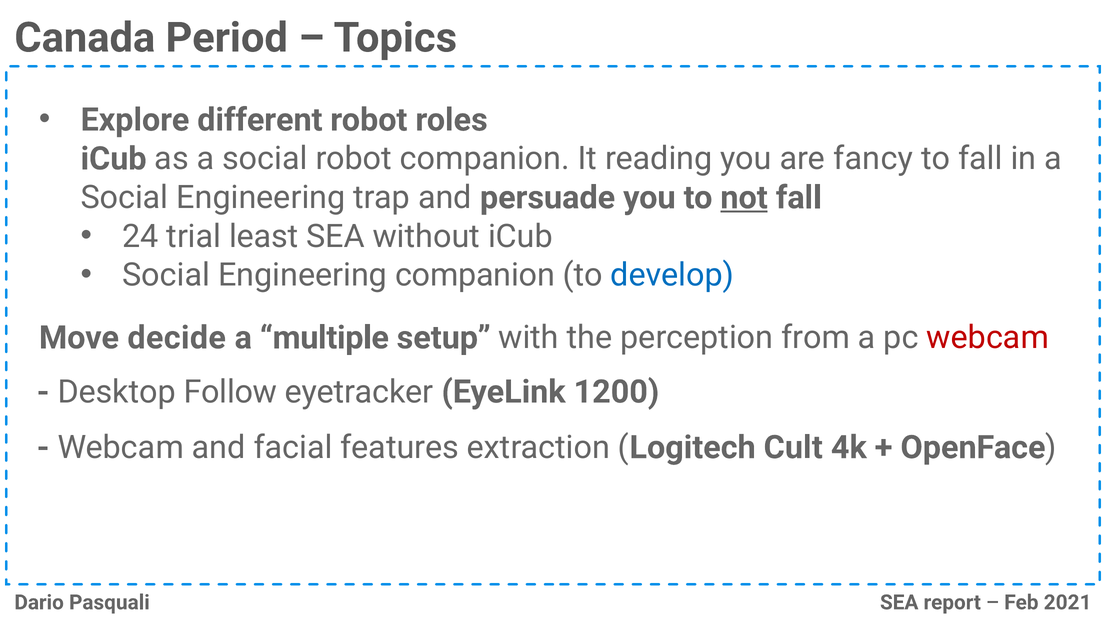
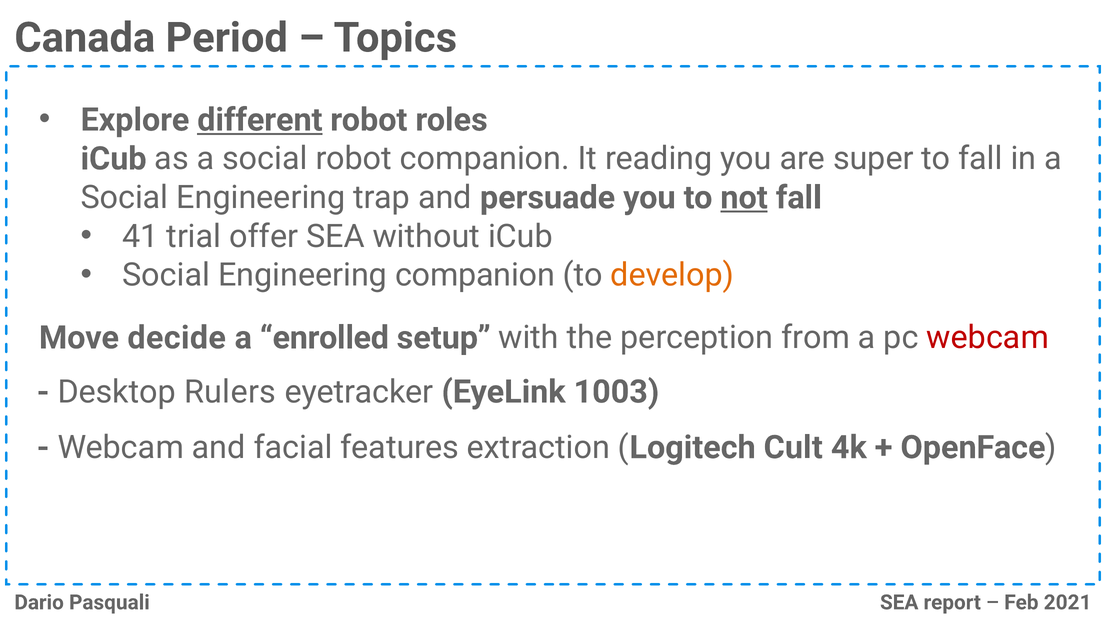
different underline: none -> present
fancy: fancy -> super
24: 24 -> 41
least: least -> offer
develop colour: blue -> orange
multiple: multiple -> enrolled
Follow: Follow -> Rulers
1200: 1200 -> 1003
